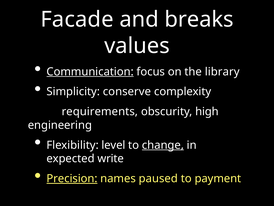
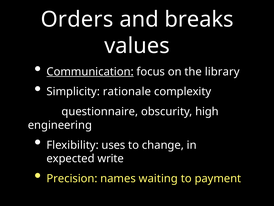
Facade: Facade -> Orders
conserve: conserve -> rationale
requirements: requirements -> questionnaire
level: level -> uses
change underline: present -> none
Precision underline: present -> none
paused: paused -> waiting
